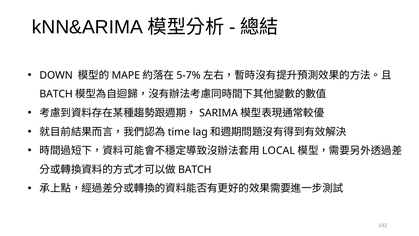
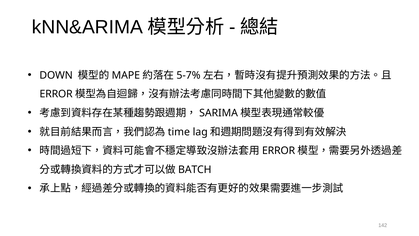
BATCH at (56, 94): BATCH -> ERROR
LOCAL at (278, 151): LOCAL -> ERROR
